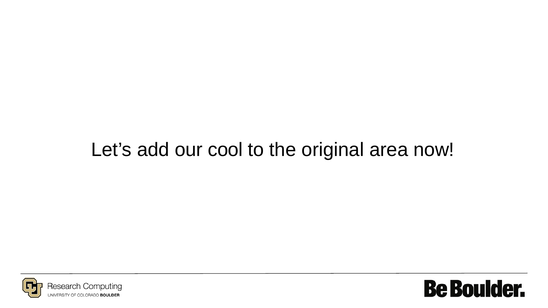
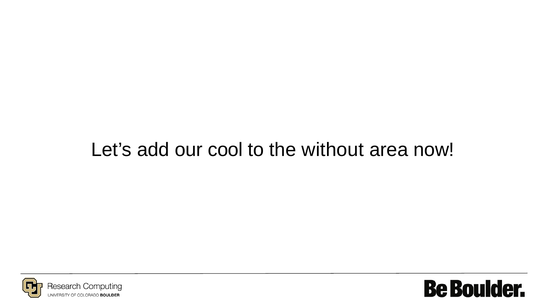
original: original -> without
